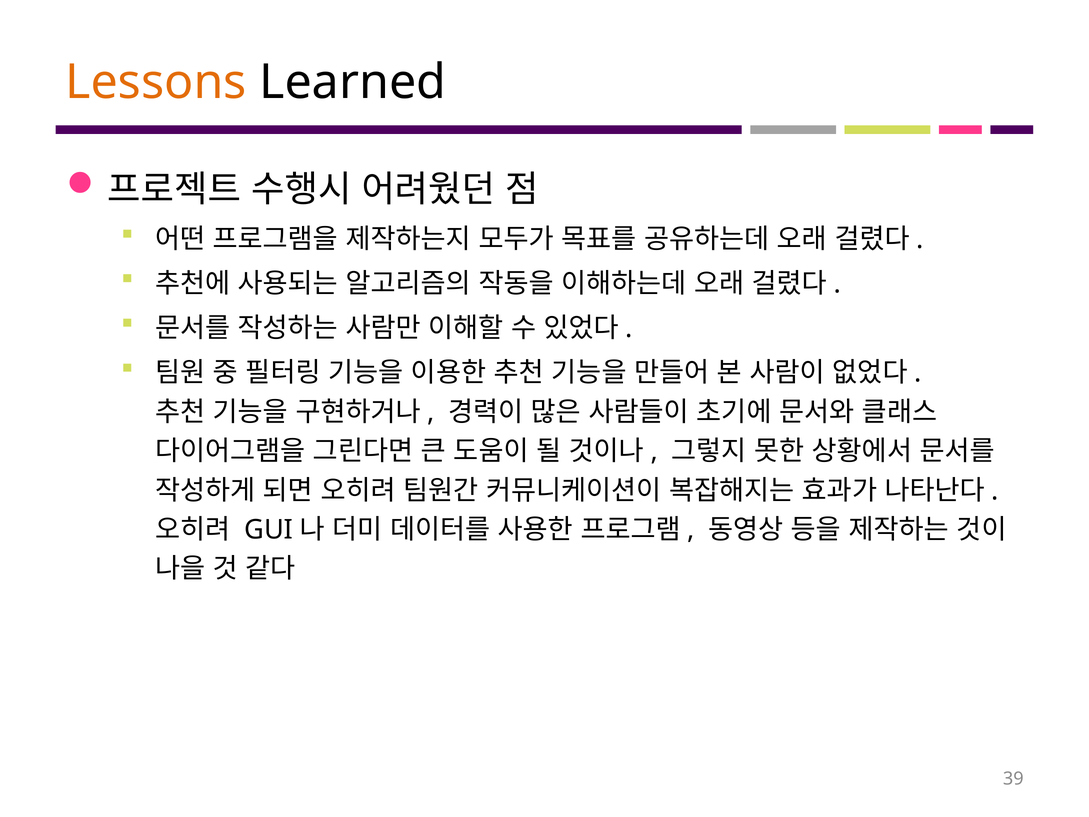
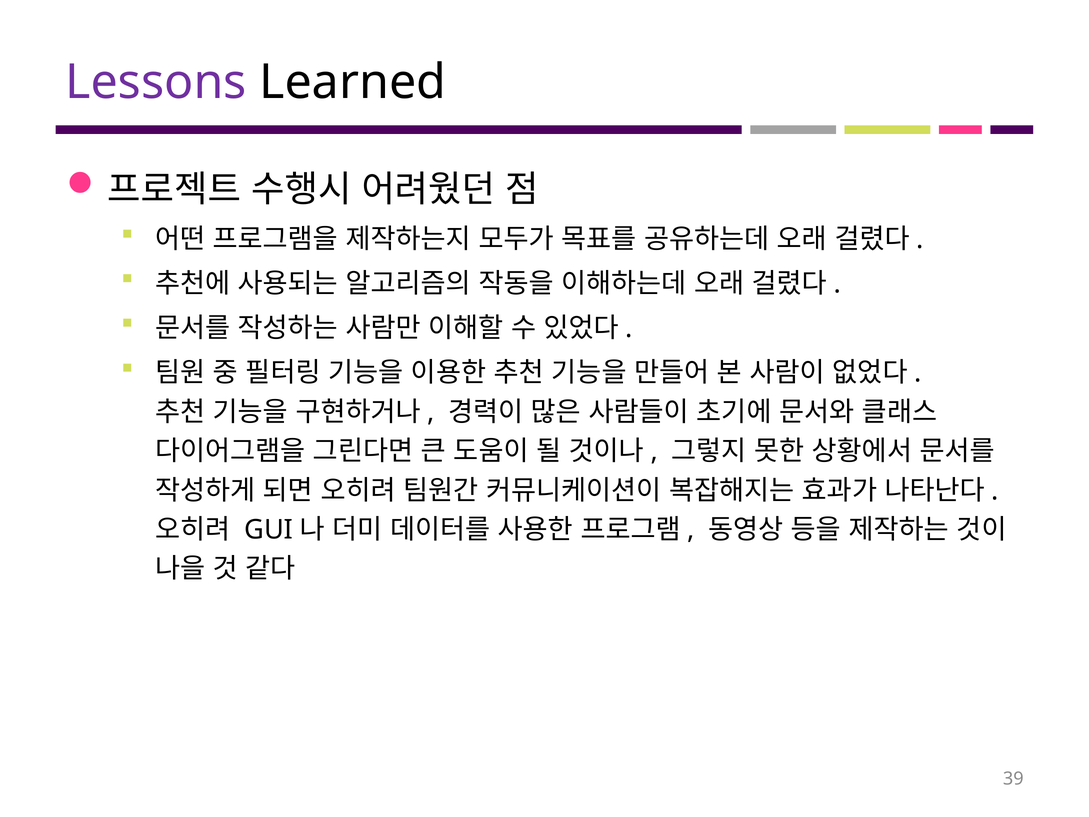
Lessons colour: orange -> purple
